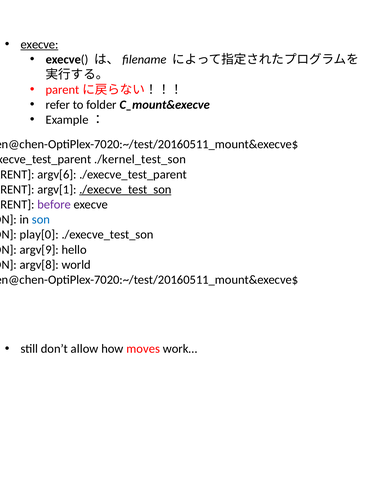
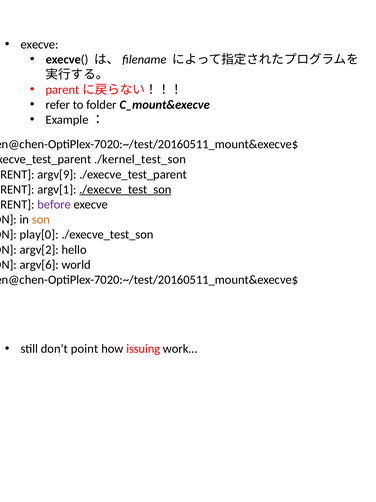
execve at (40, 44) underline: present -> none
argv[6: argv[6 -> argv[9
son at (41, 219) colour: blue -> orange
argv[9: argv[9 -> argv[2
argv[8: argv[8 -> argv[6
allow: allow -> point
moves: moves -> issuing
